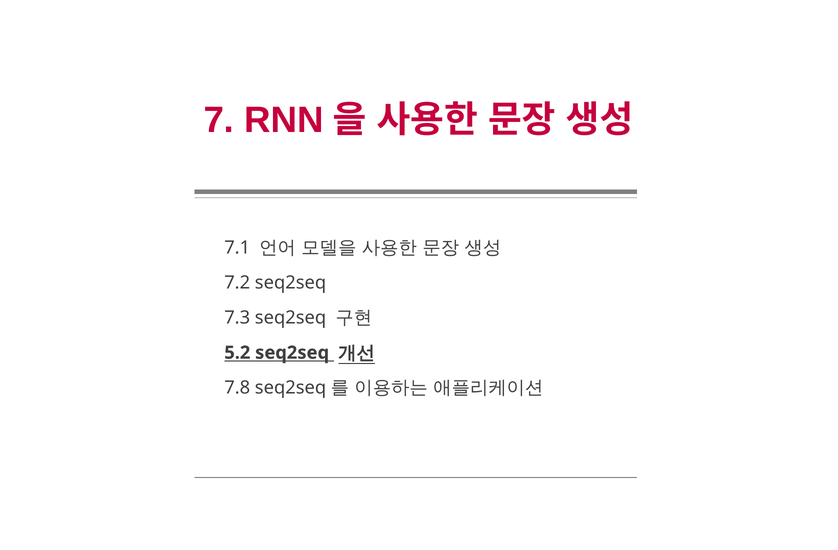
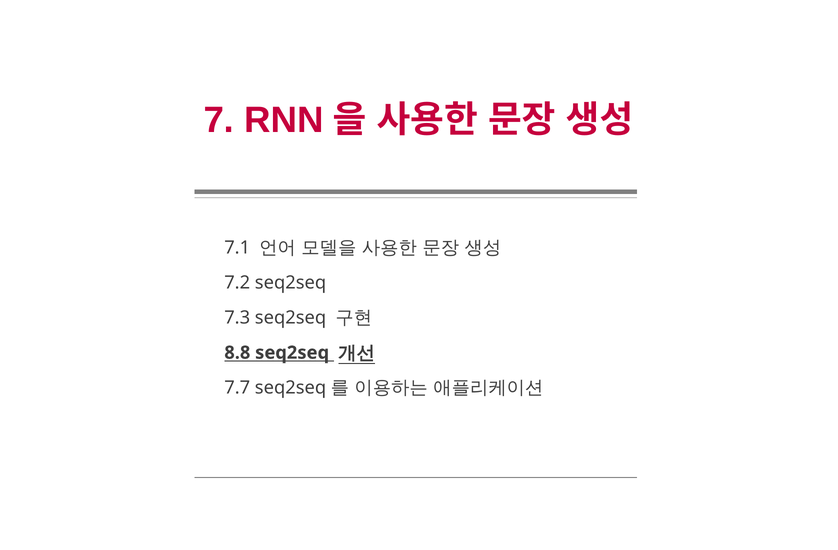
5.2: 5.2 -> 8.8
7.8: 7.8 -> 7.7
